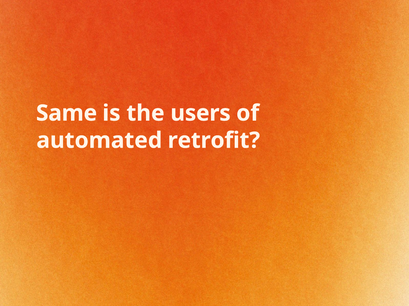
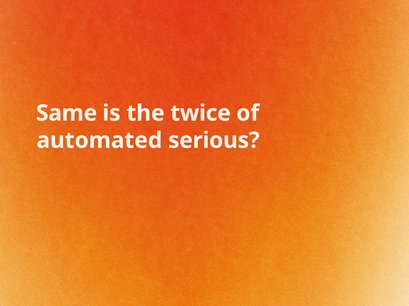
users: users -> twice
retrofit: retrofit -> serious
